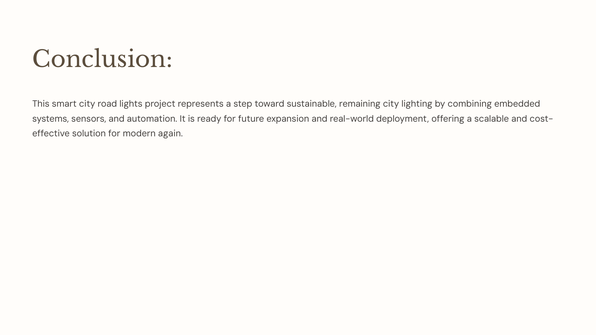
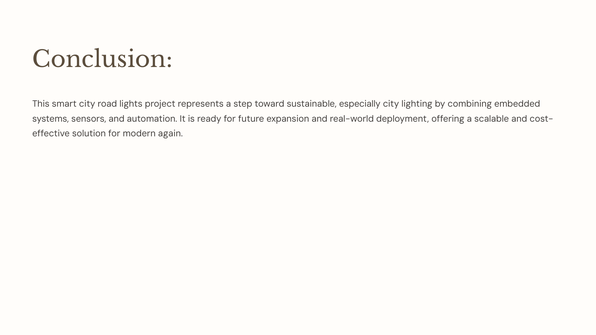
remaining: remaining -> especially
